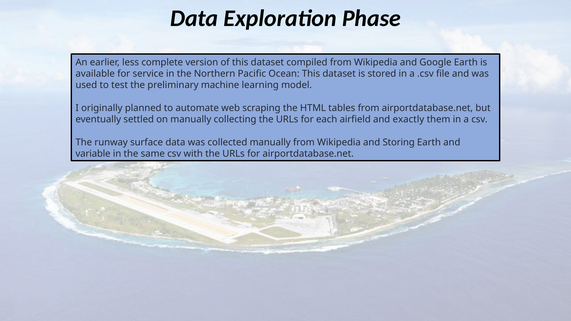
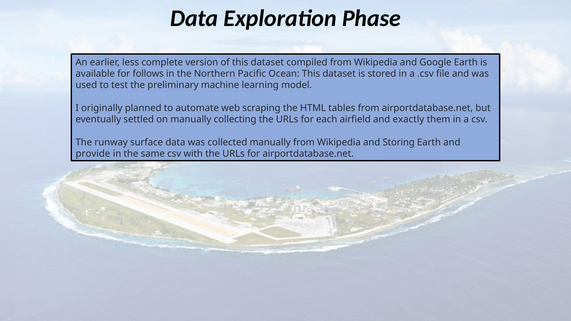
service: service -> follows
variable: variable -> provide
